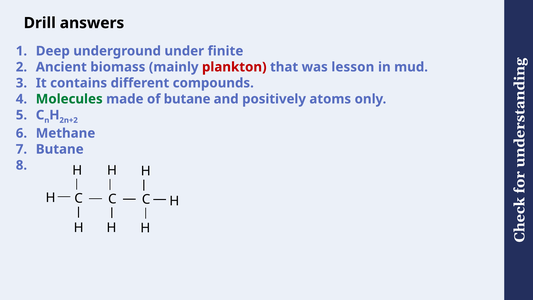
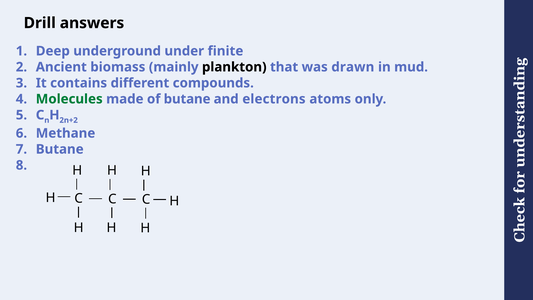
plankton colour: red -> black
lesson: lesson -> drawn
positively: positively -> electrons
